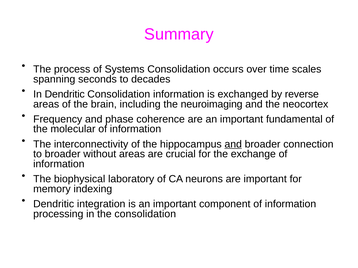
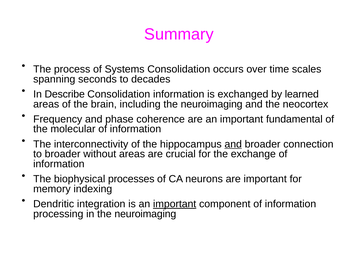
In Dendritic: Dendritic -> Describe
reverse: reverse -> learned
laboratory: laboratory -> processes
important at (175, 204) underline: none -> present
in the consolidation: consolidation -> neuroimaging
